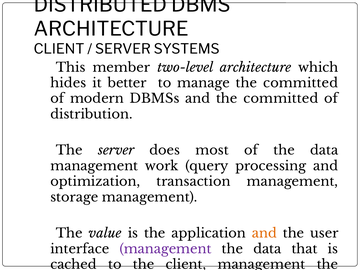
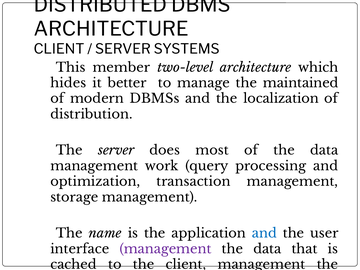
manage the committed: committed -> maintained
and the committed: committed -> localization
value: value -> name
and at (264, 233) colour: orange -> blue
